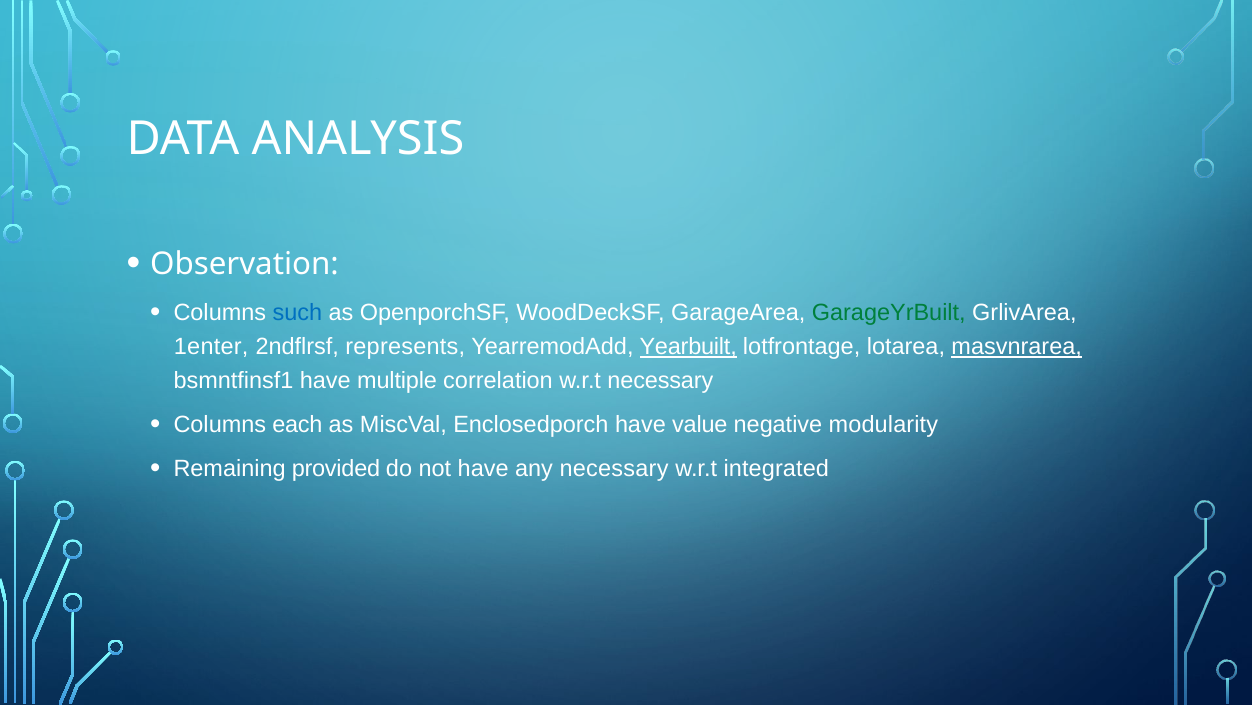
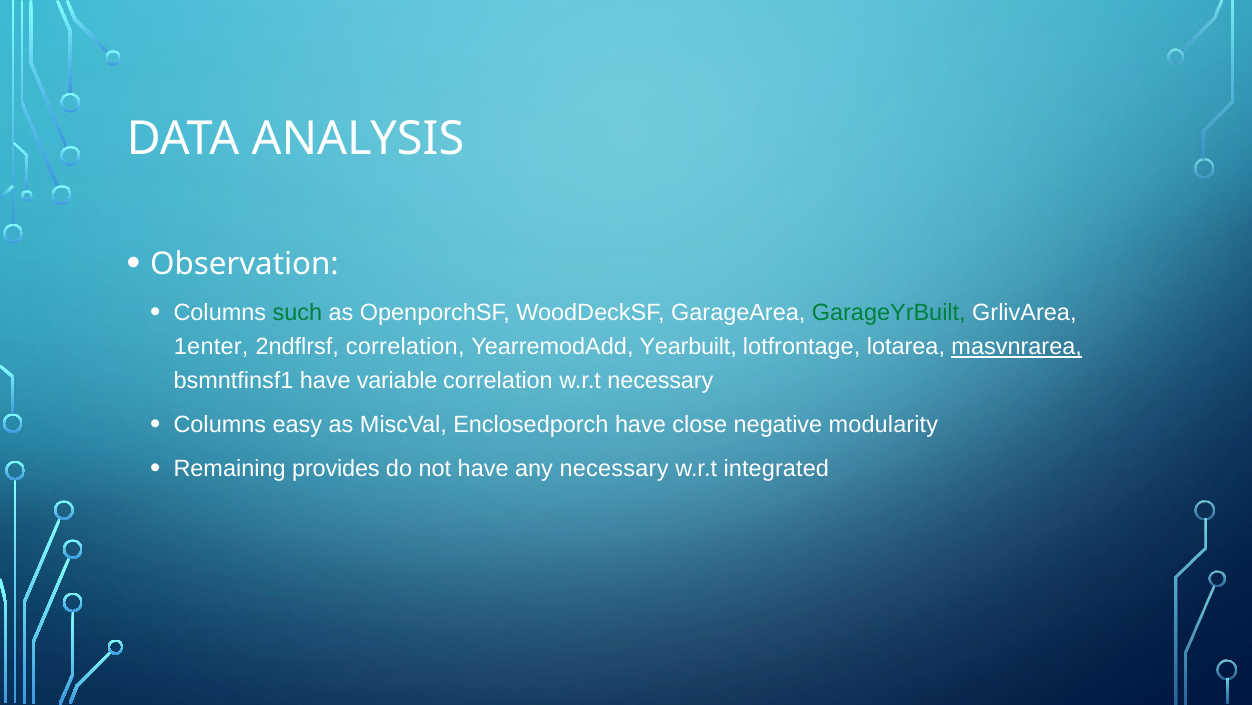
such colour: blue -> green
2ndflrsf represents: represents -> correlation
Yearbuilt underline: present -> none
multiple: multiple -> variable
each: each -> easy
value: value -> close
provided: provided -> provides
